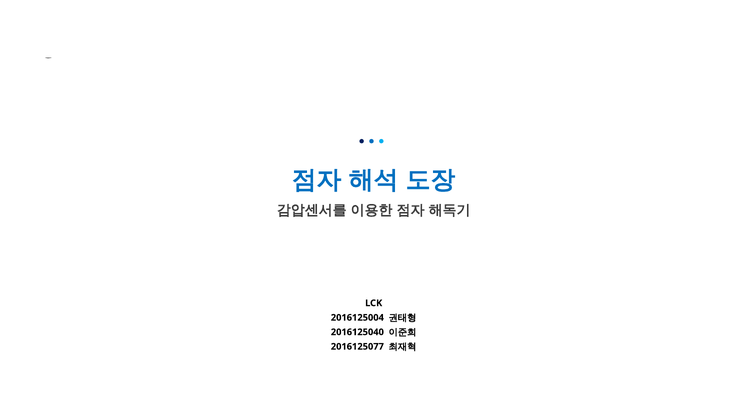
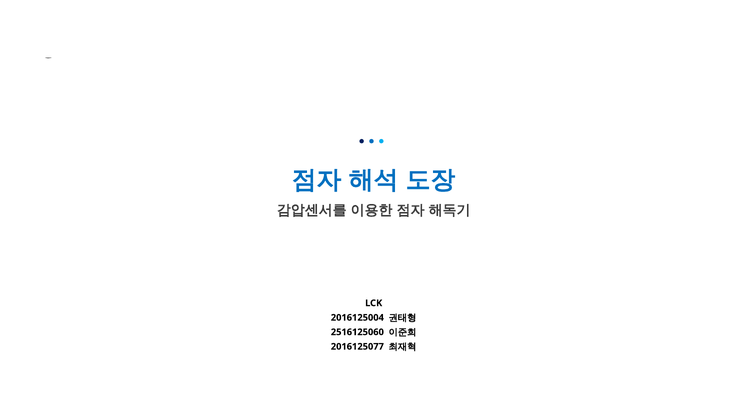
2016125040: 2016125040 -> 2516125060
